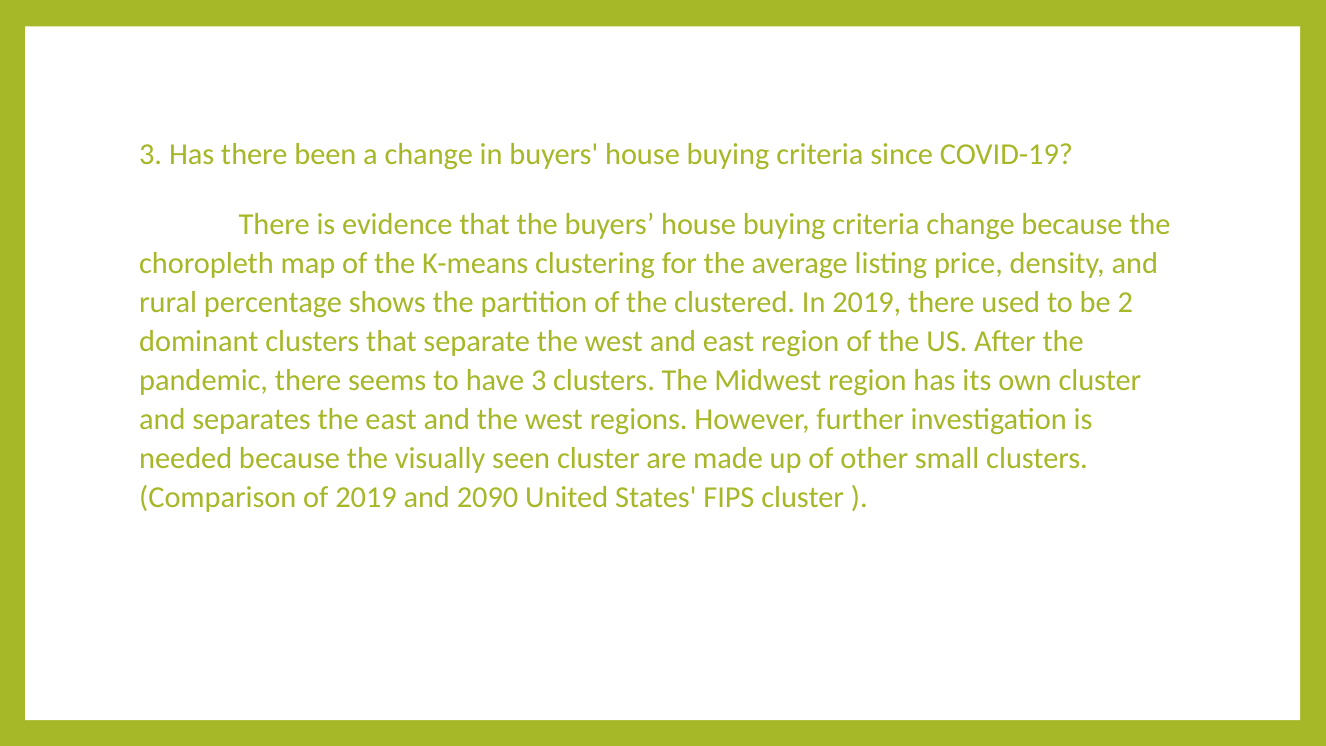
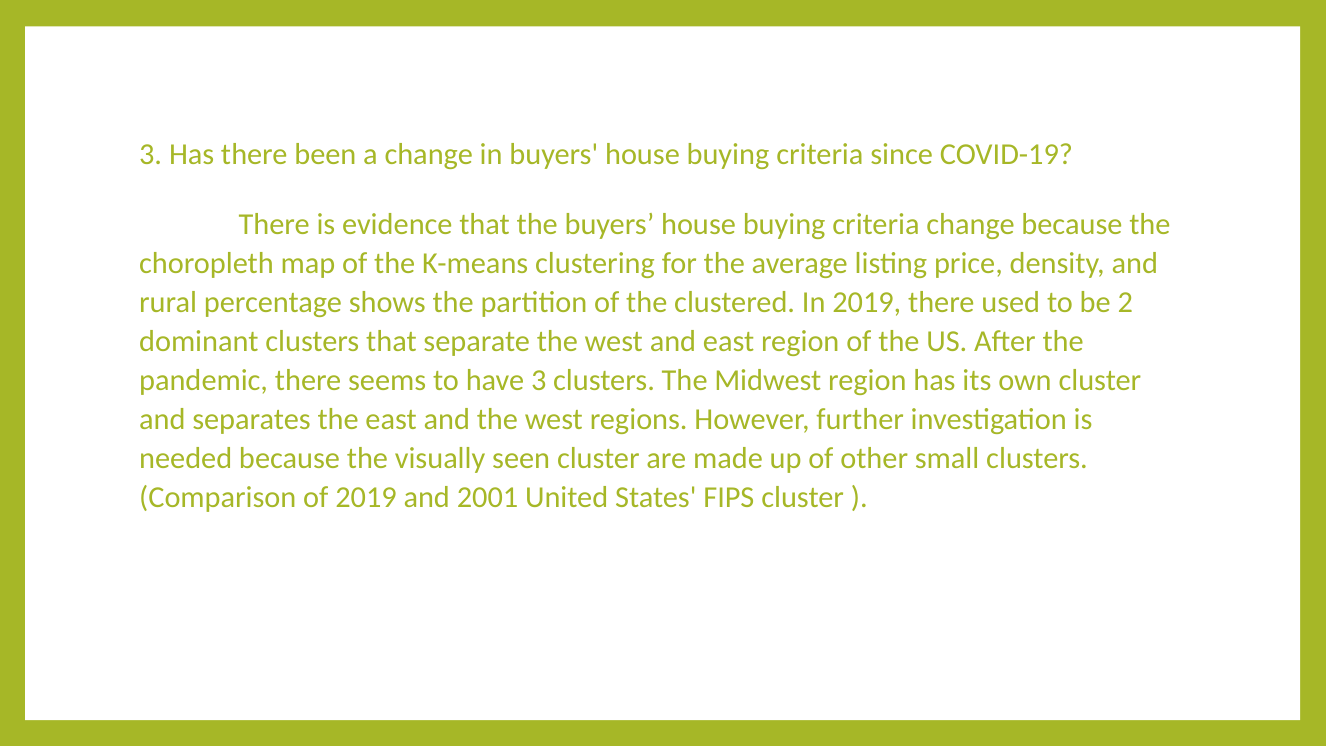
2090: 2090 -> 2001
